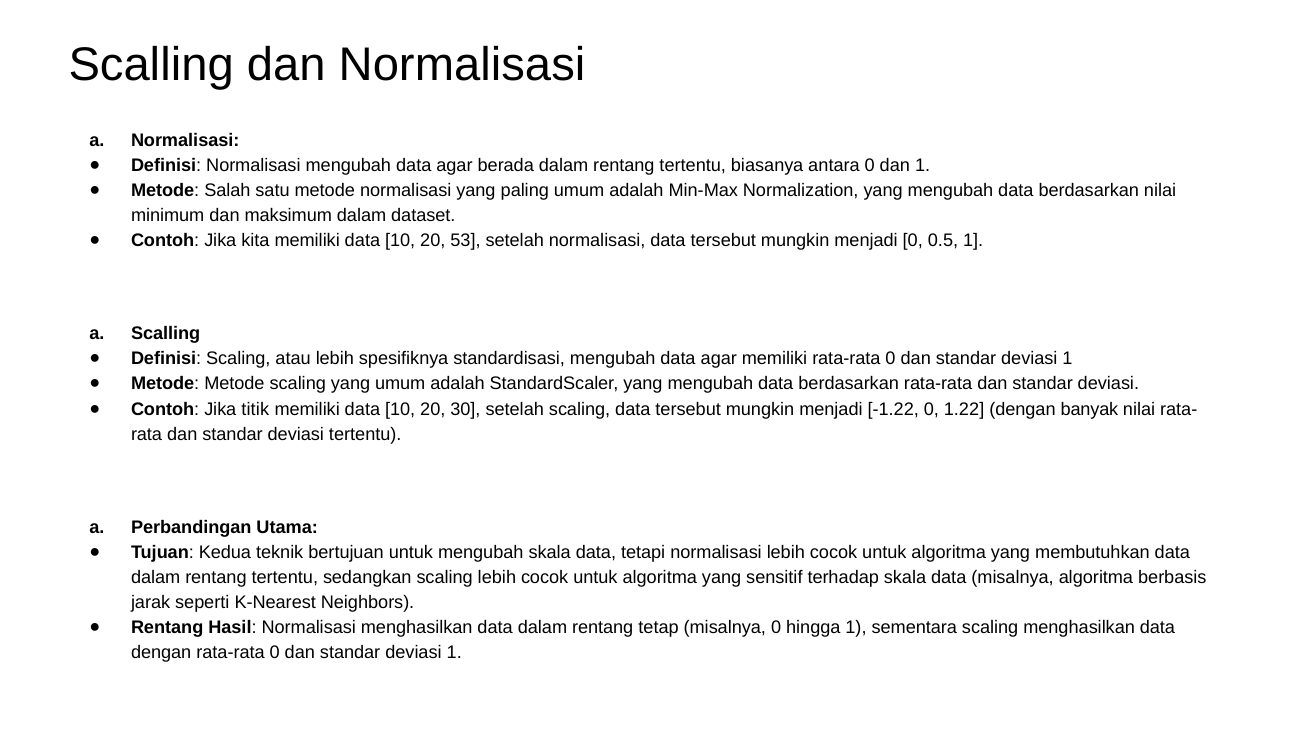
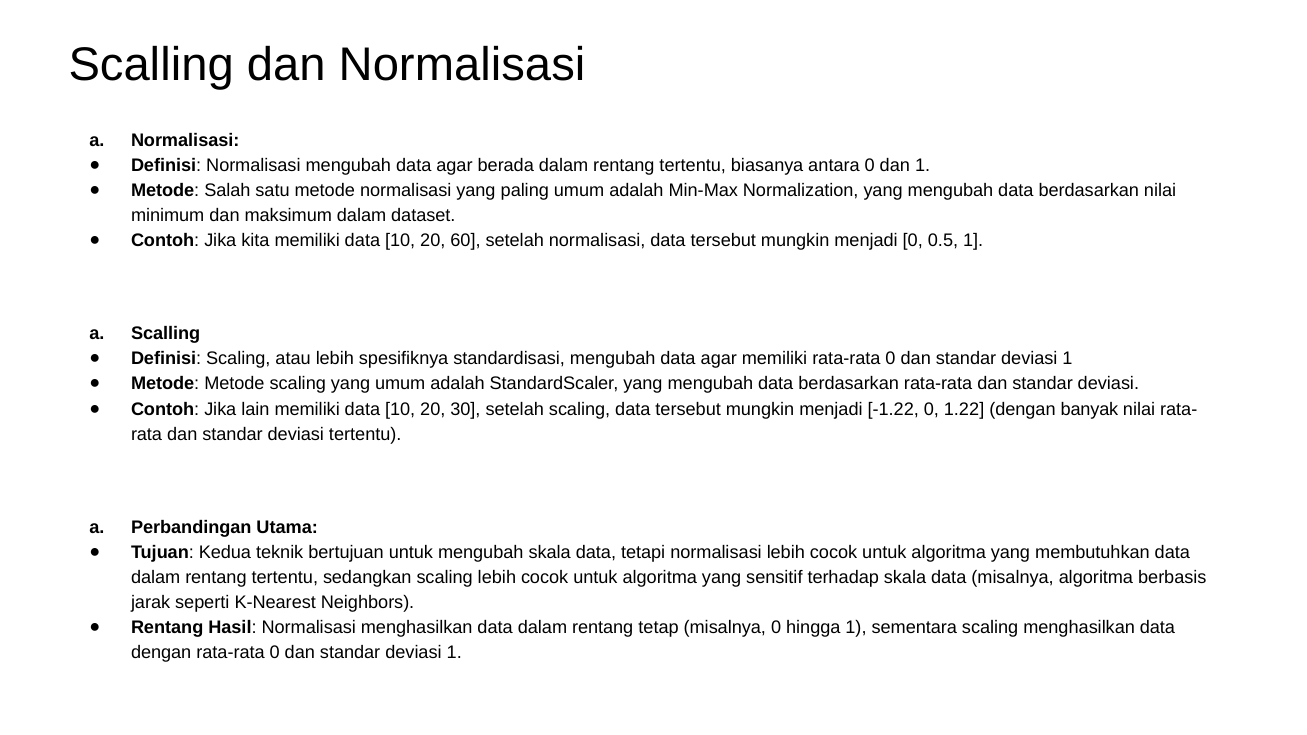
53: 53 -> 60
titik: titik -> lain
